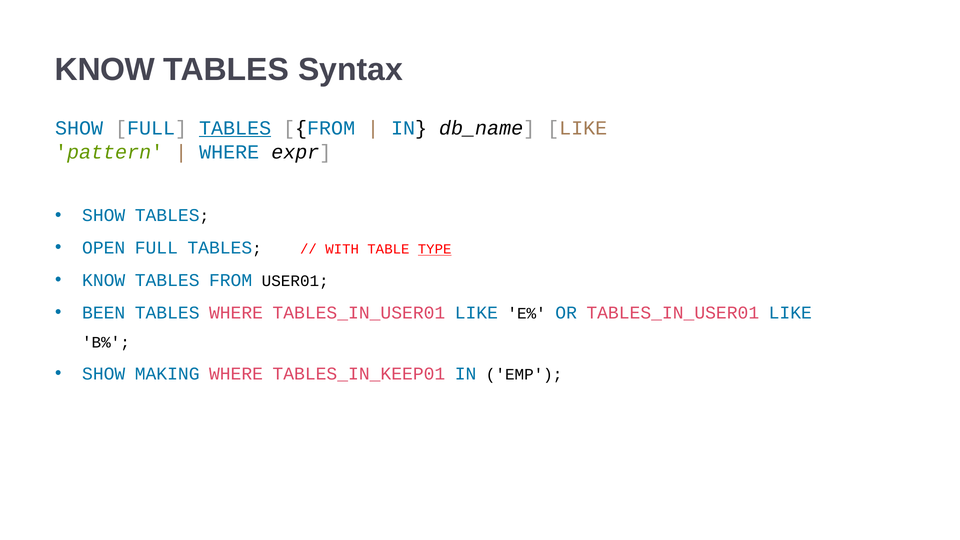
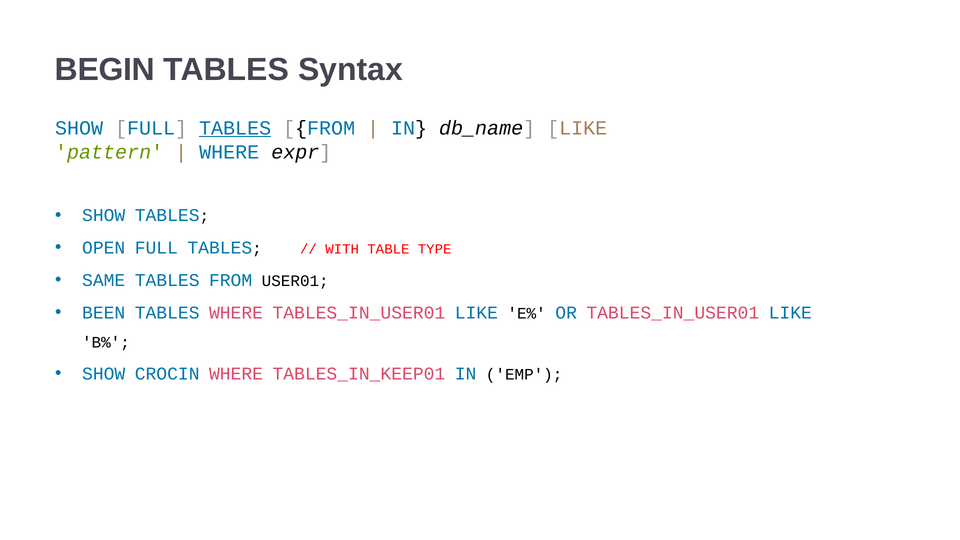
KNOW at (105, 69): KNOW -> BEGIN
TYPE underline: present -> none
KNOW at (104, 280): KNOW -> SAME
MAKING: MAKING -> CROCIN
